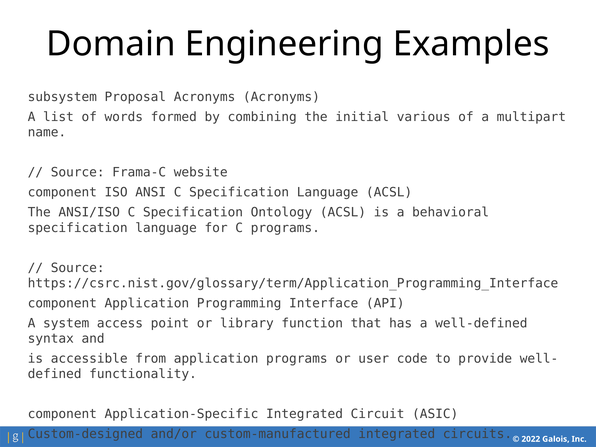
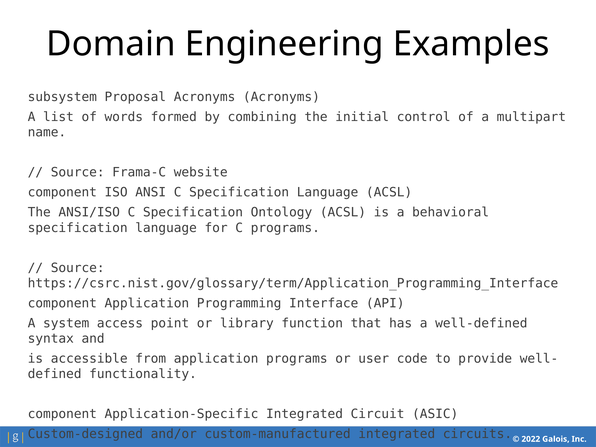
various: various -> control
